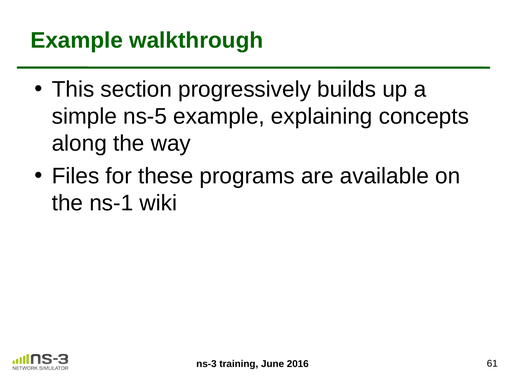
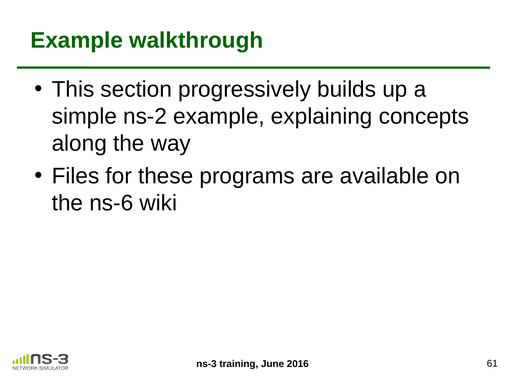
ns-5: ns-5 -> ns-2
ns-1: ns-1 -> ns-6
